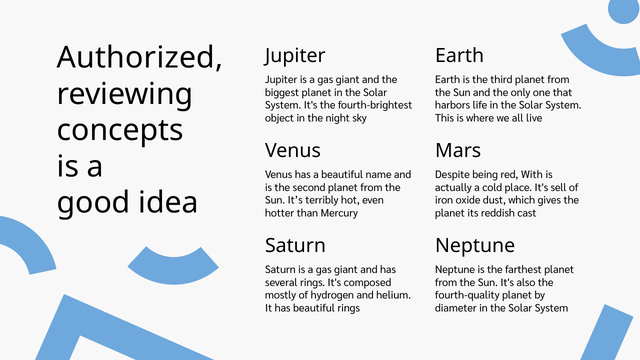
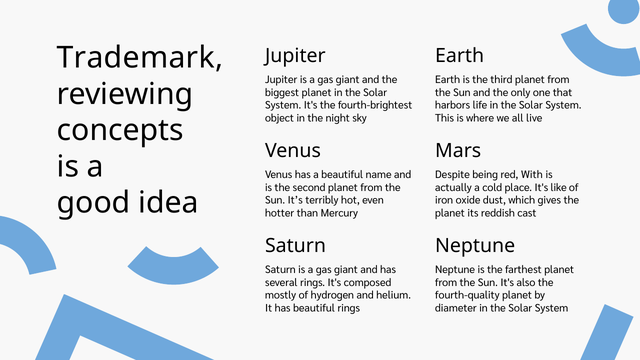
Authorized: Authorized -> Trademark
sell: sell -> like
